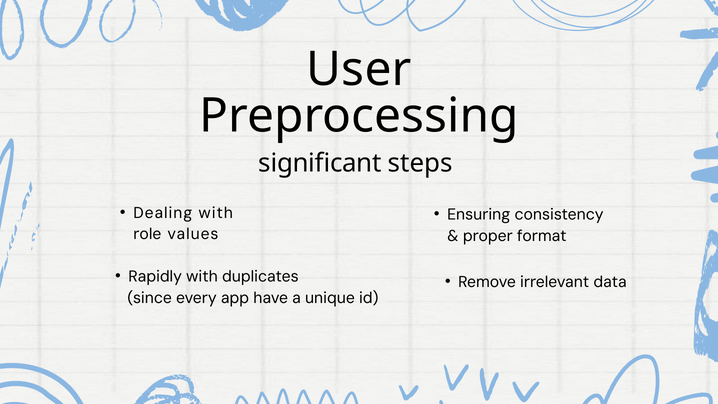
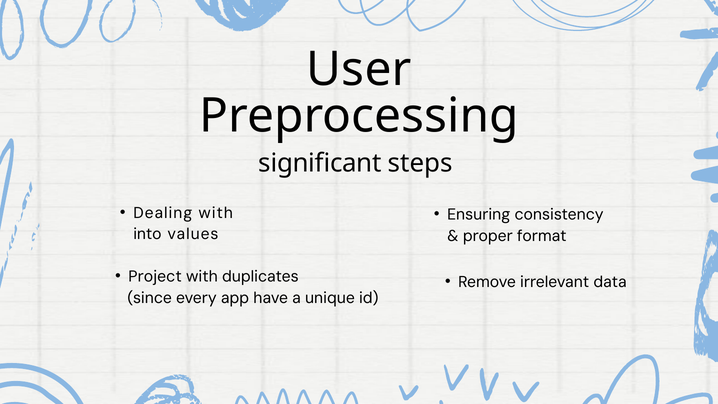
role: role -> into
Rapidly: Rapidly -> Project
